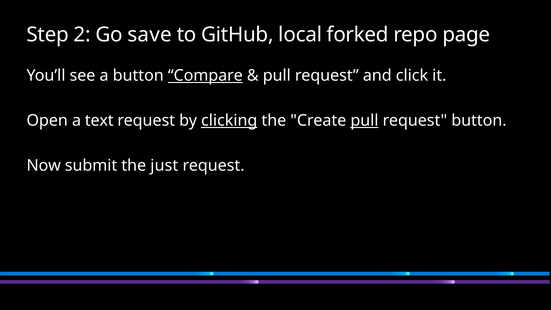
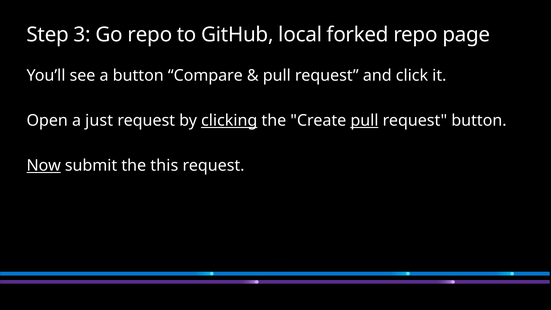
2: 2 -> 3
Go save: save -> repo
Compare underline: present -> none
text: text -> just
Now underline: none -> present
just: just -> this
